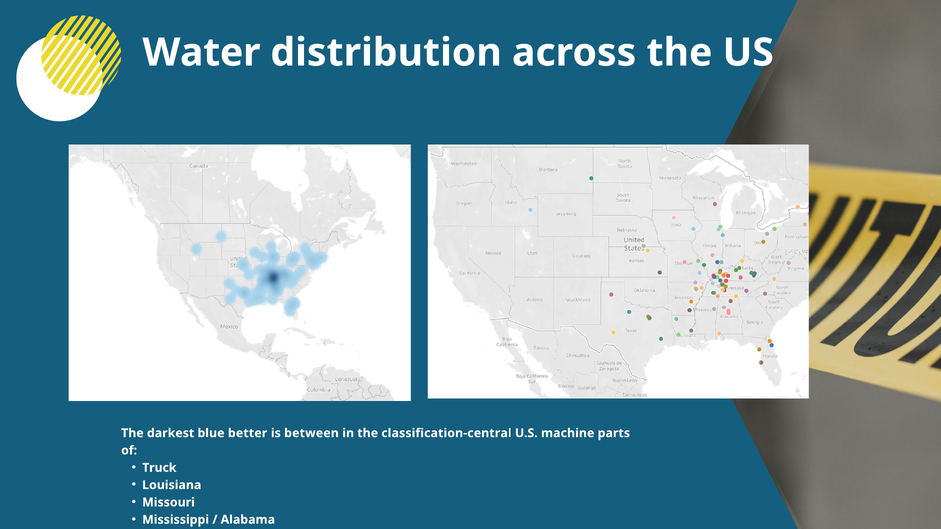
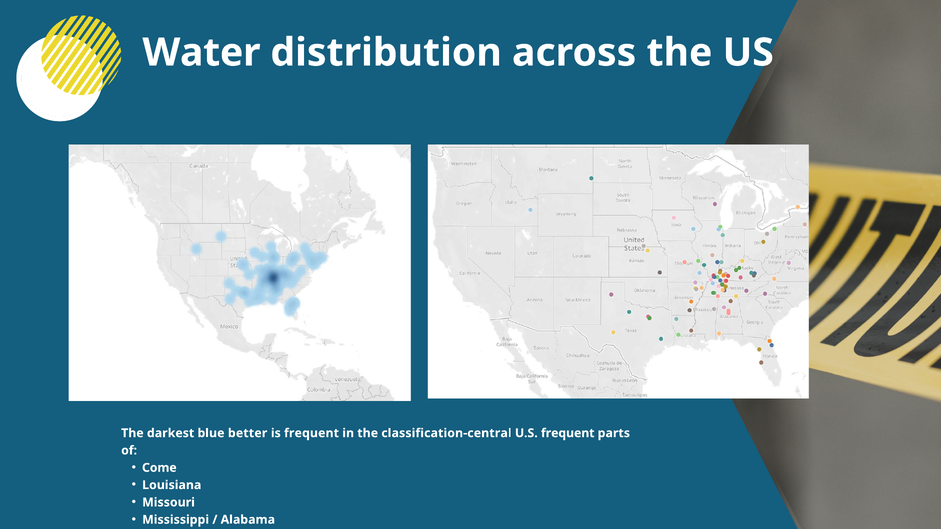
is between: between -> frequent
U.S machine: machine -> frequent
Truck: Truck -> Come
